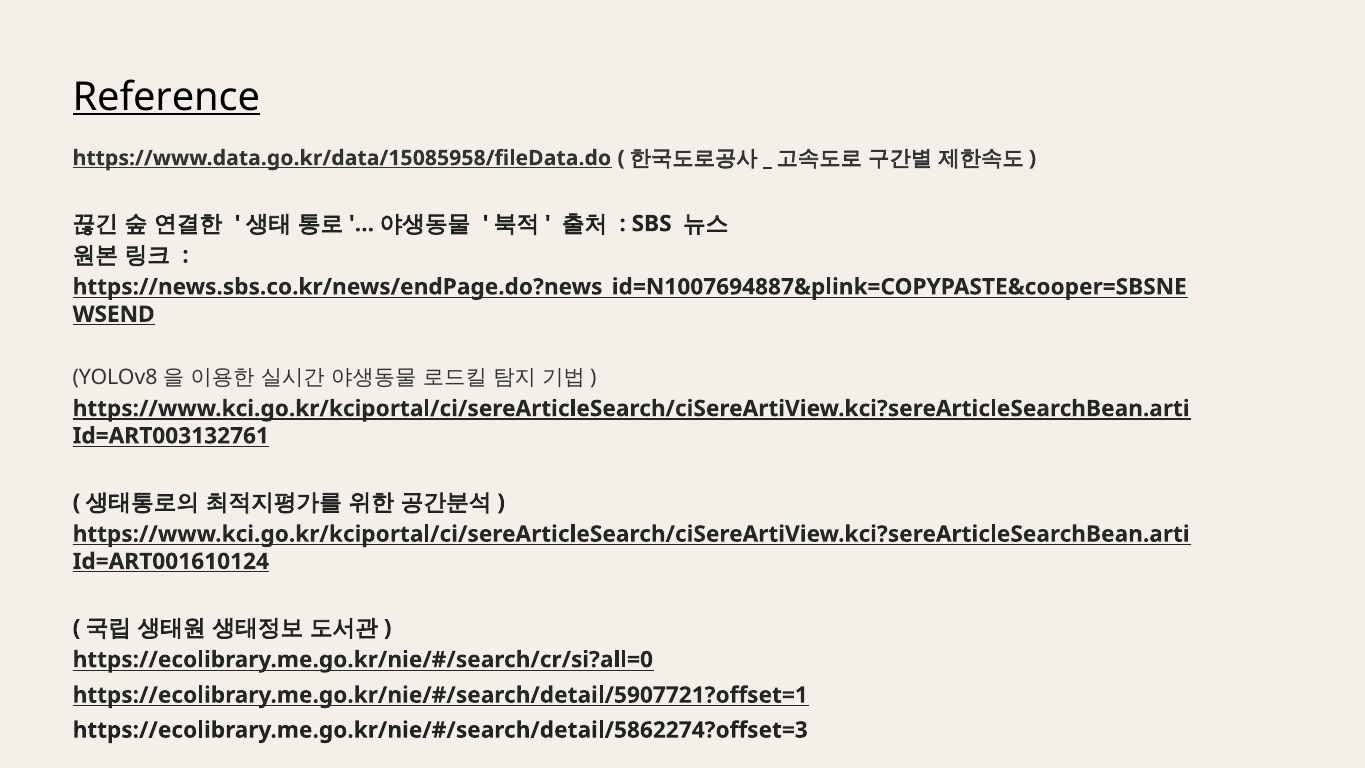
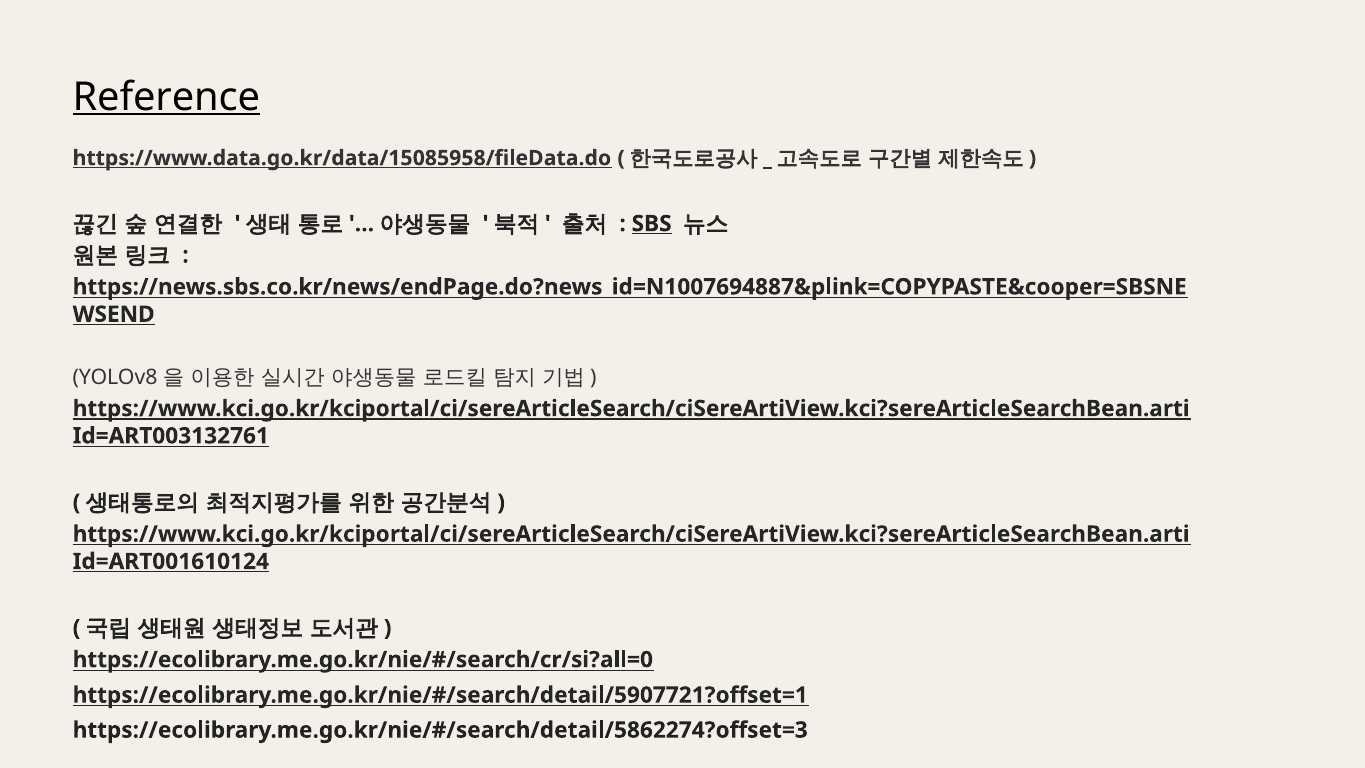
SBS underline: none -> present
